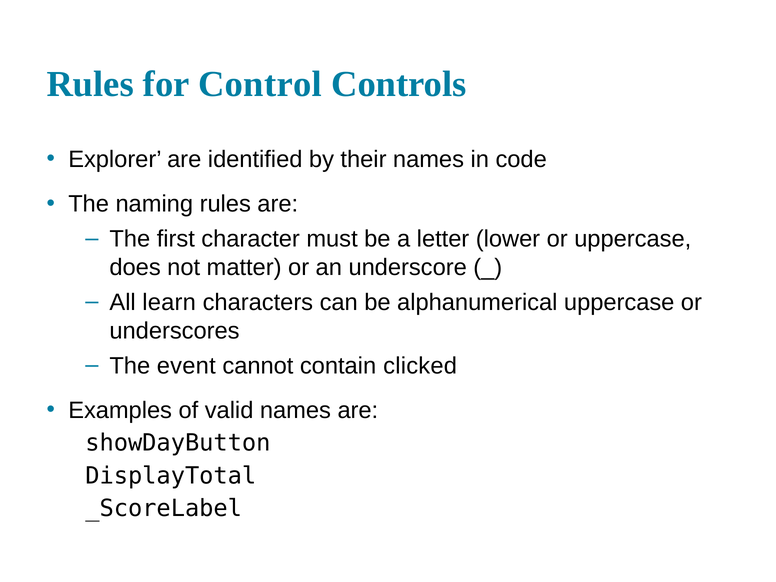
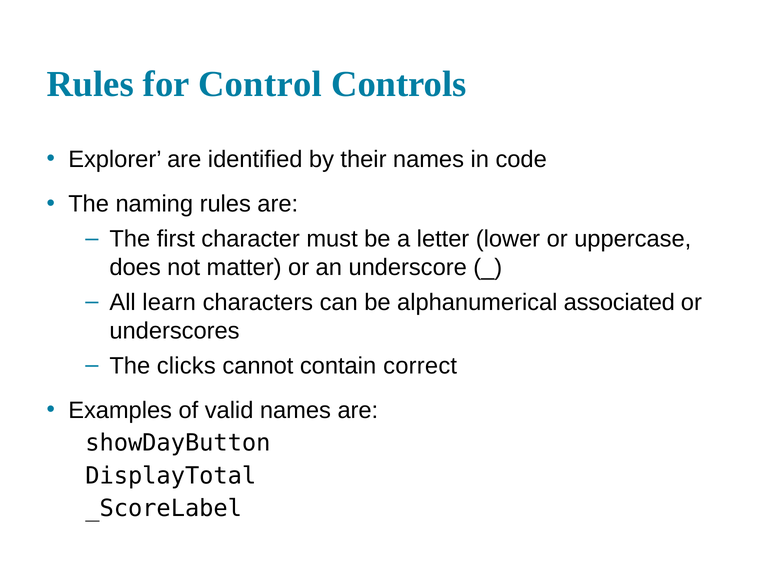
alphanumerical uppercase: uppercase -> associated
event: event -> clicks
clicked: clicked -> correct
